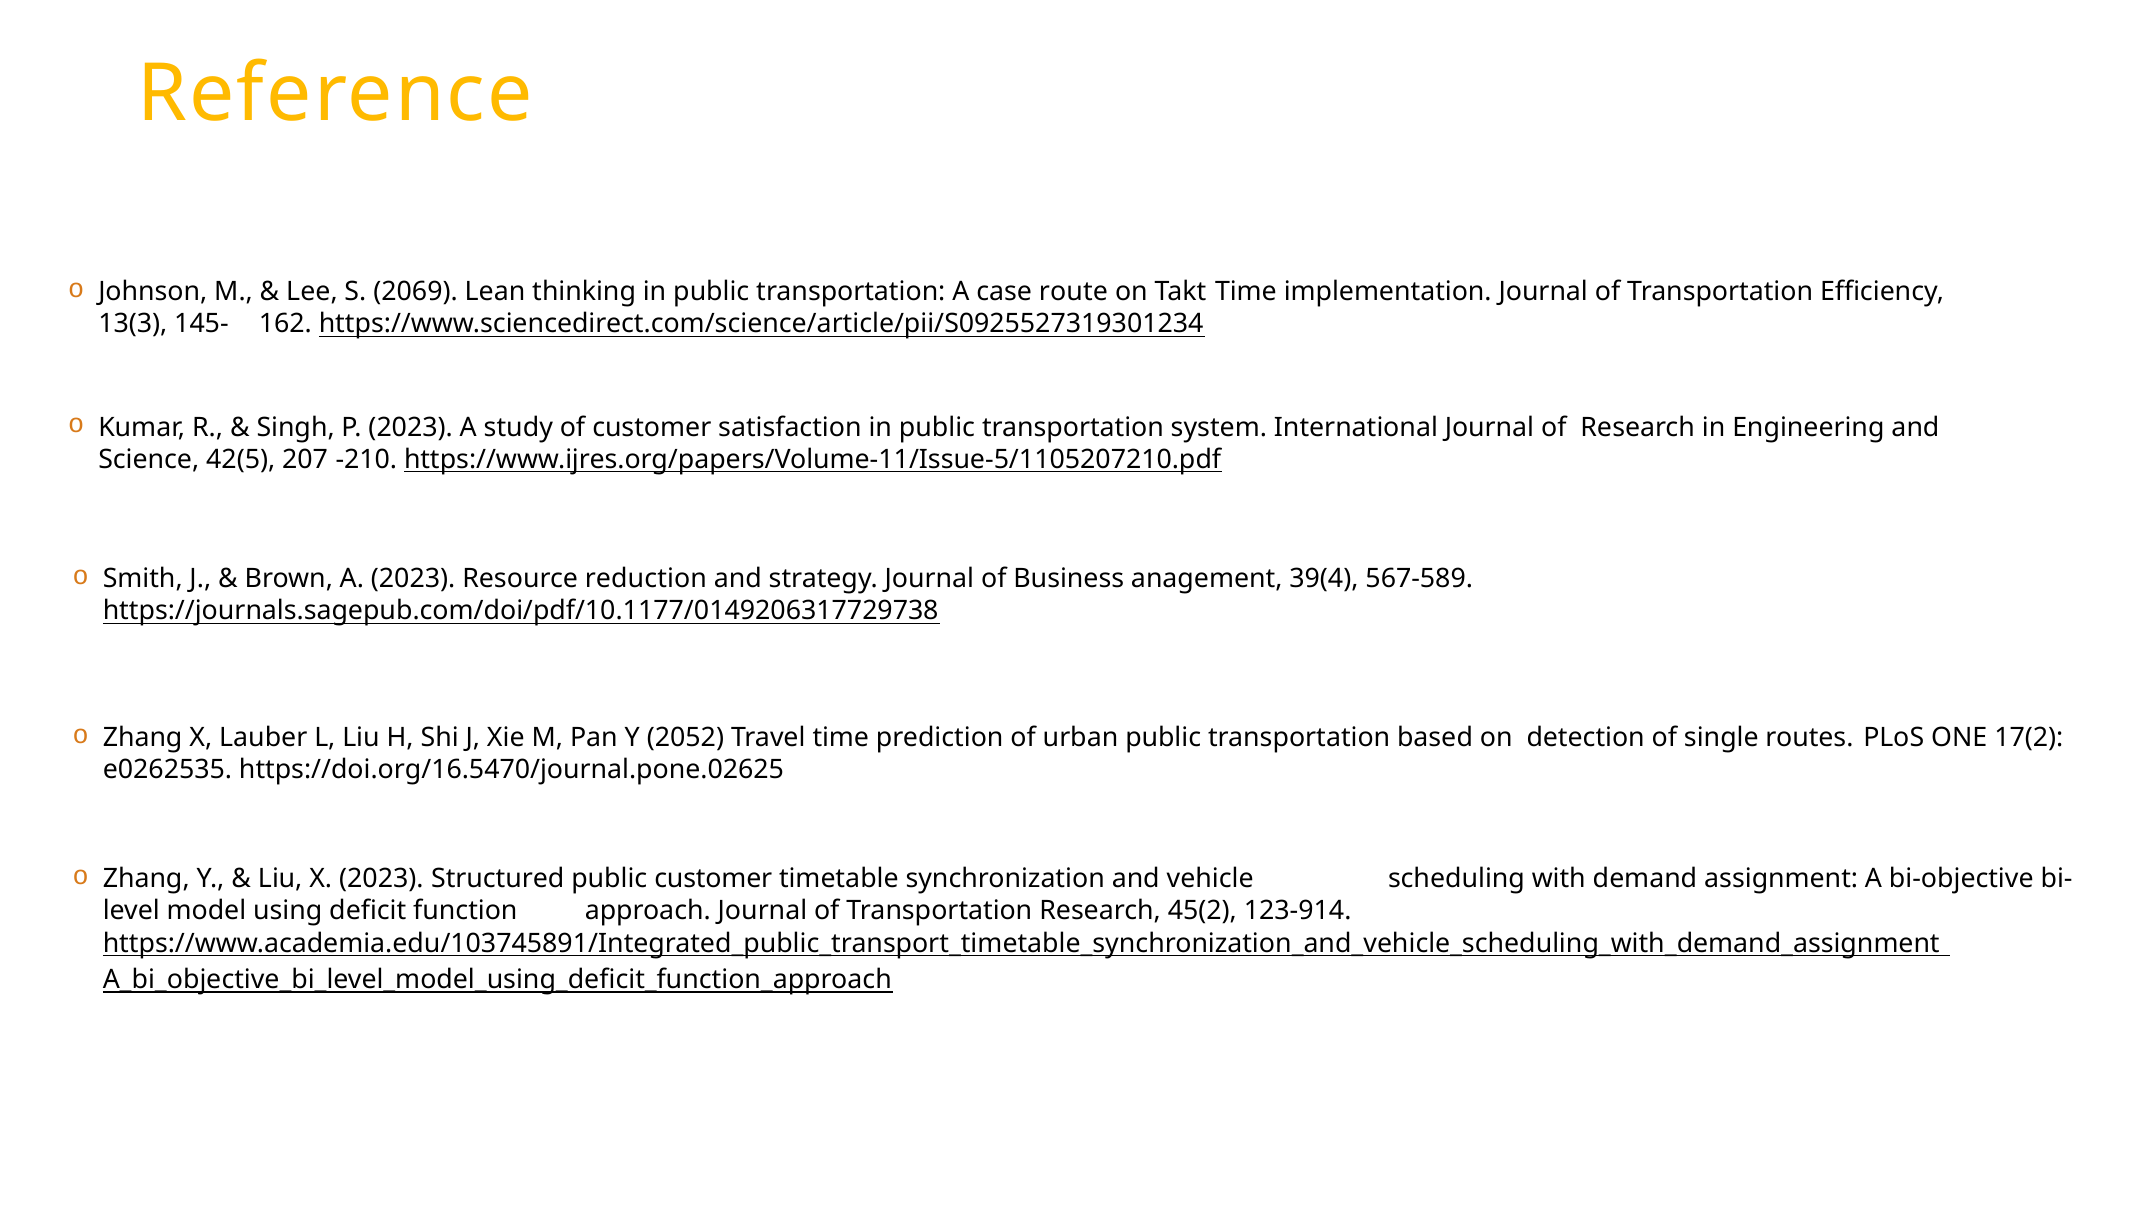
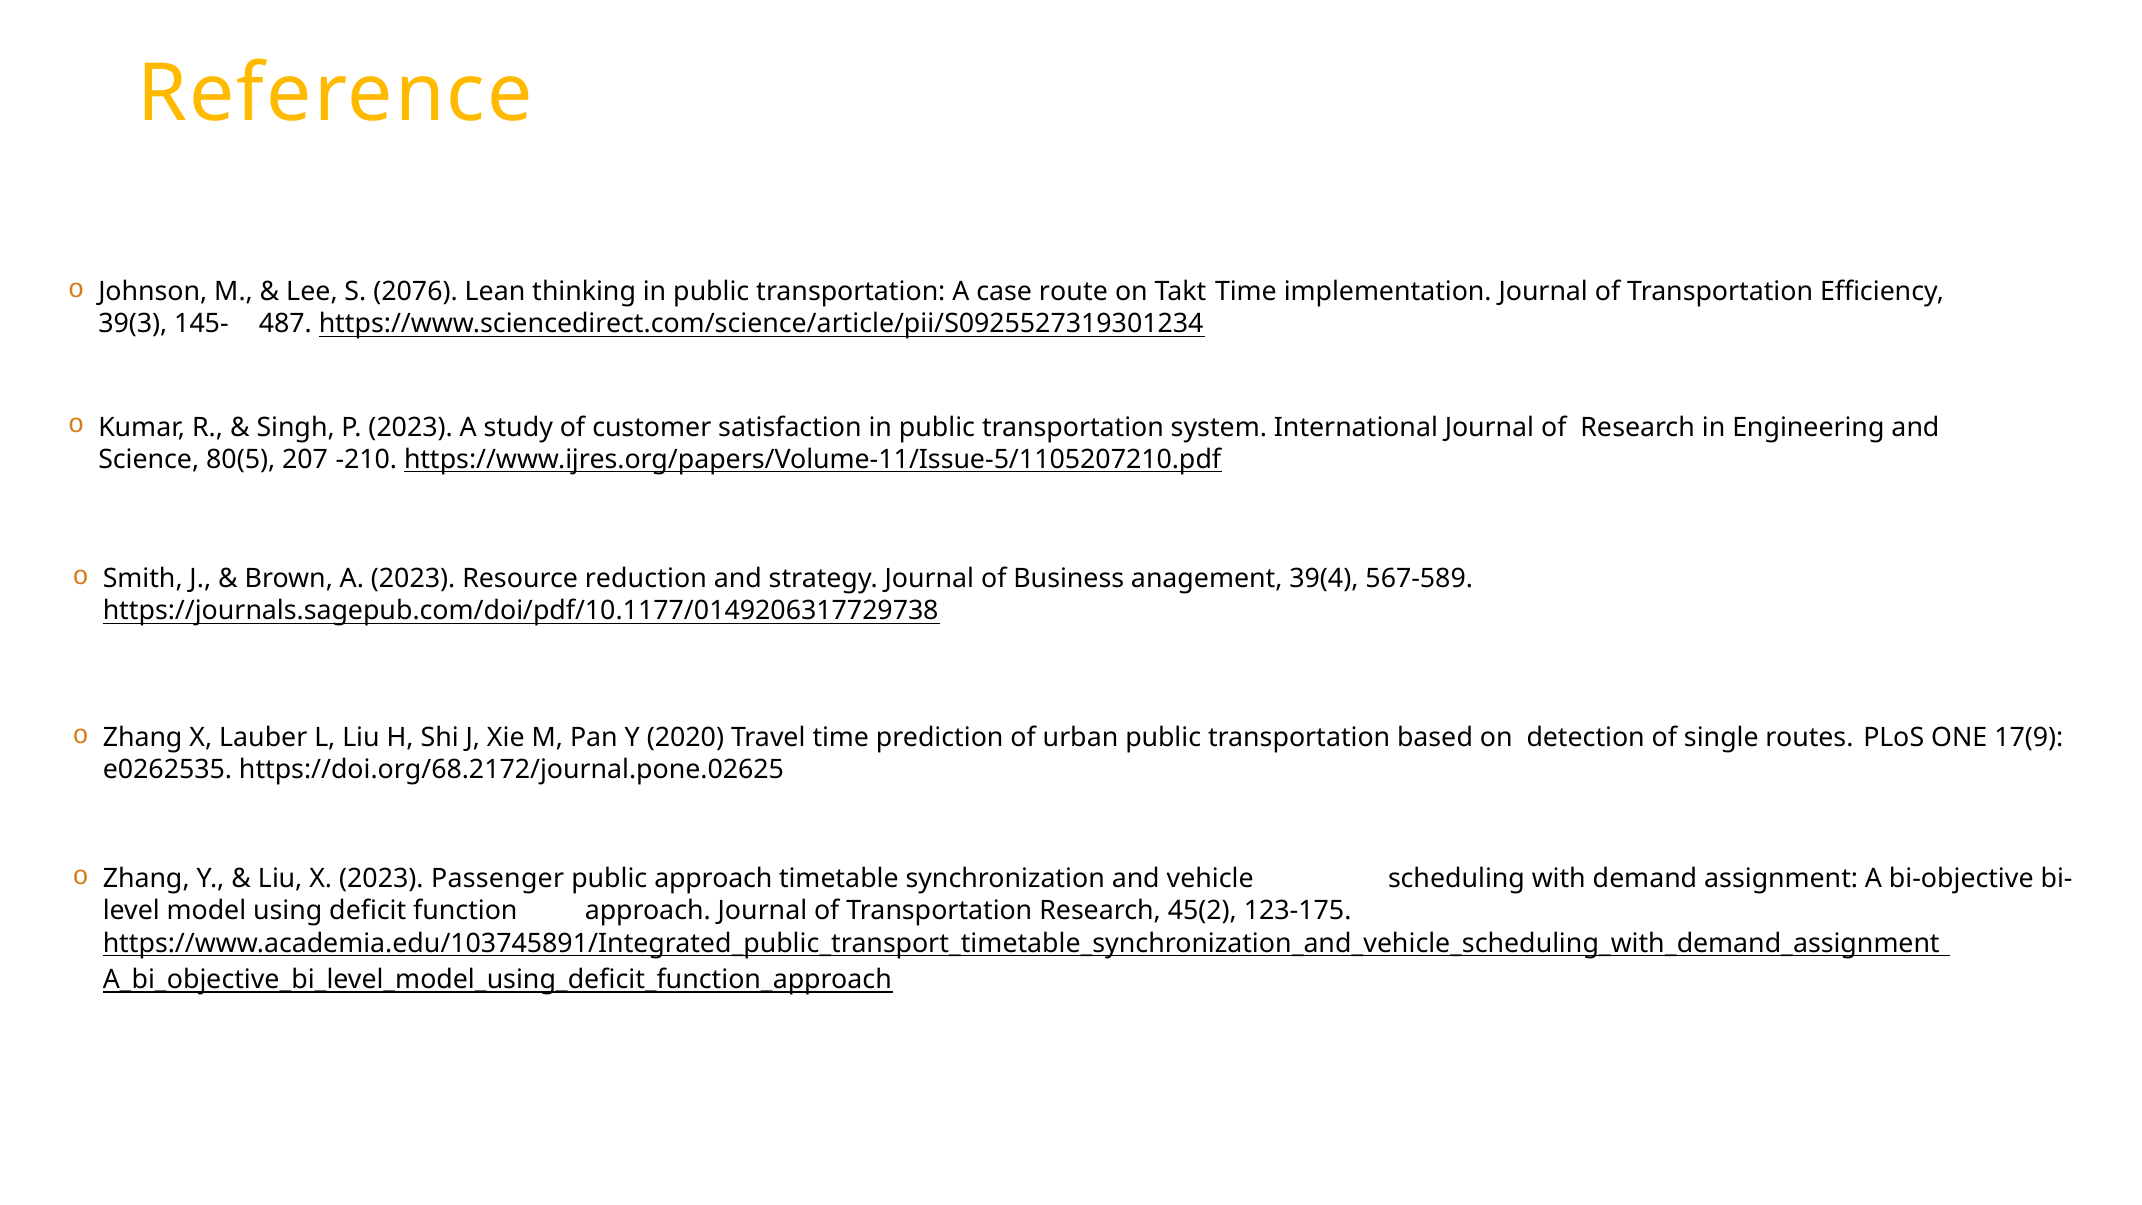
2069: 2069 -> 2076
13(3: 13(3 -> 39(3
162: 162 -> 487
42(5: 42(5 -> 80(5
2052: 2052 -> 2020
17(2: 17(2 -> 17(9
https://doi.org/16.5470/journal.pone.02625: https://doi.org/16.5470/journal.pone.02625 -> https://doi.org/68.2172/journal.pone.02625
Structured: Structured -> Passenger
public customer: customer -> approach
123-914: 123-914 -> 123-175
